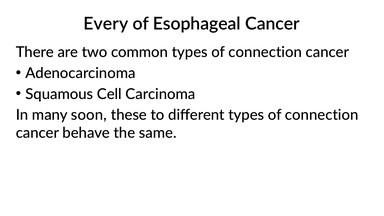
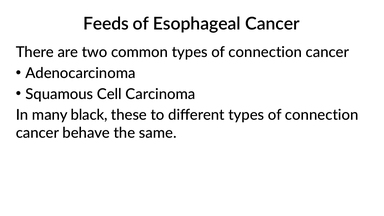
Every: Every -> Feeds
soon: soon -> black
